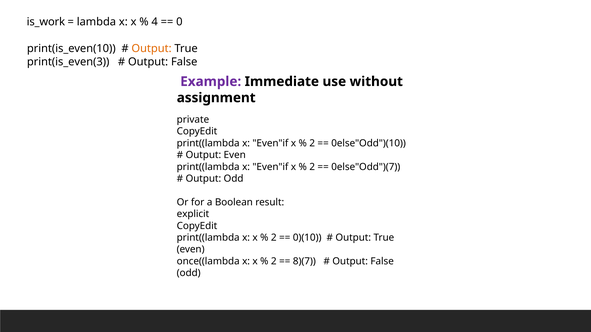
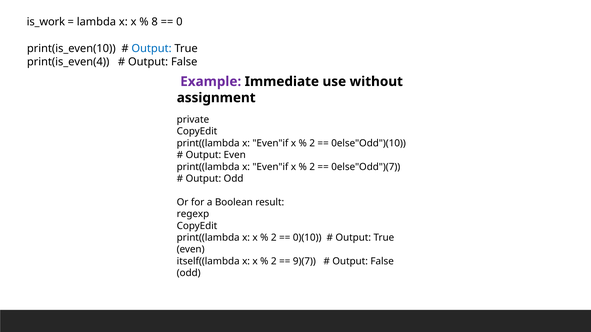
4: 4 -> 8
Output at (152, 48) colour: orange -> blue
print(is_even(3: print(is_even(3 -> print(is_even(4
explicit: explicit -> regexp
once((lambda: once((lambda -> itself((lambda
8)(7: 8)(7 -> 9)(7
